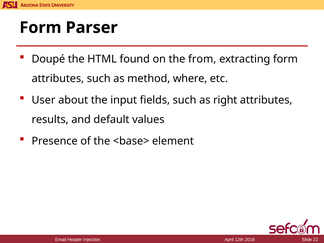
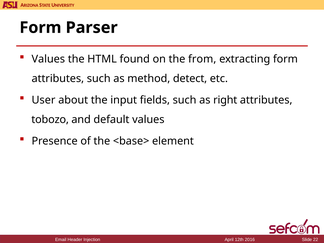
Doupé at (48, 59): Doupé -> Values
where: where -> detect
results: results -> tobozo
